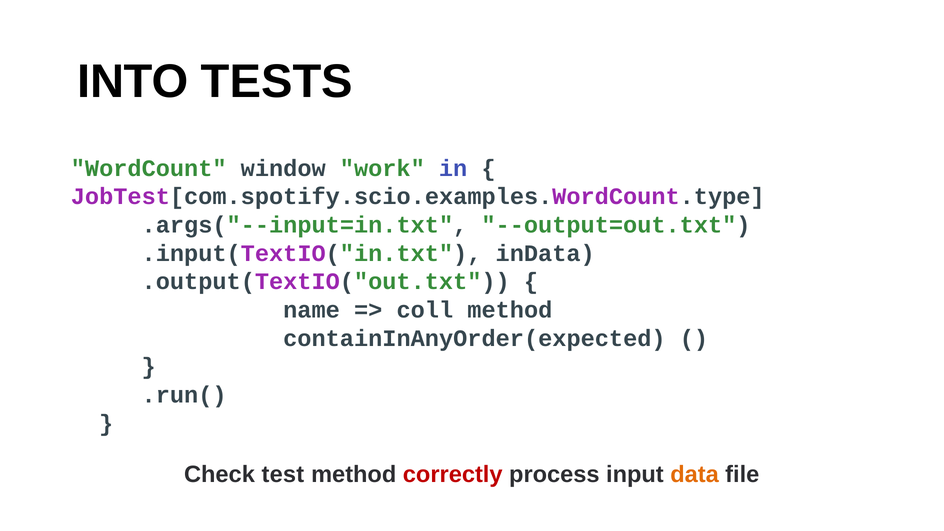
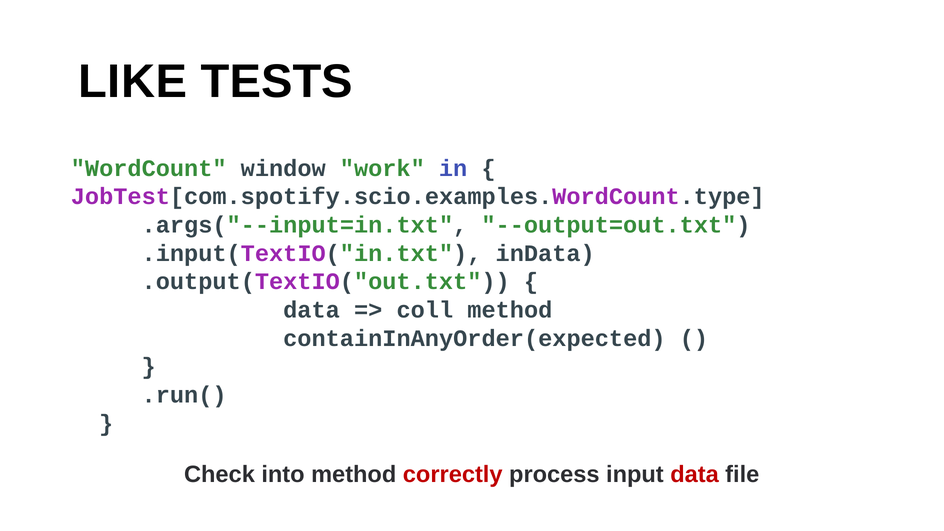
INTO: INTO -> LIKE
name at (312, 310): name -> data
test: test -> into
data at (695, 474) colour: orange -> red
